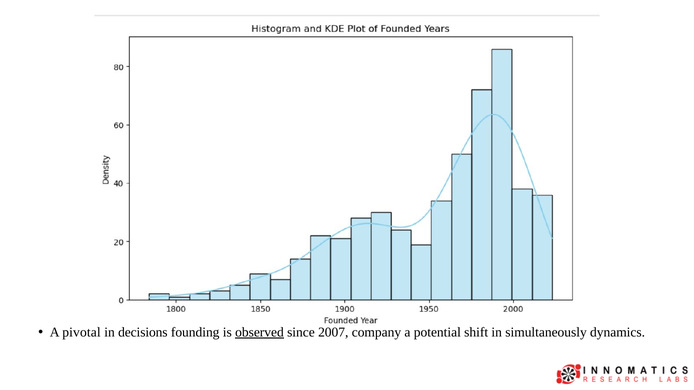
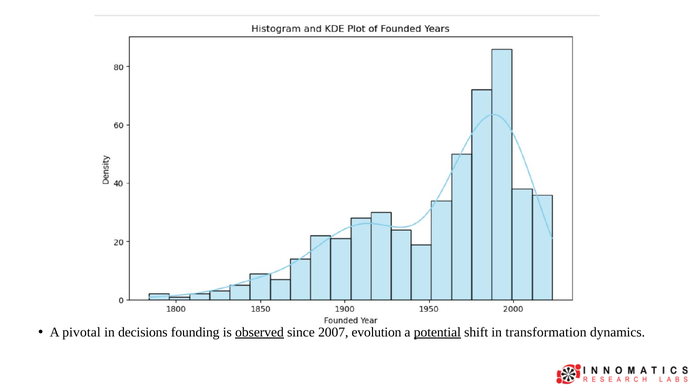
company: company -> evolution
potential underline: none -> present
simultaneously: simultaneously -> transformation
